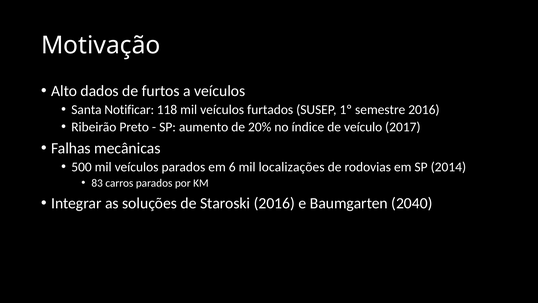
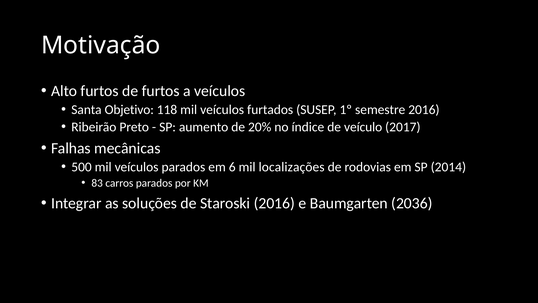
Alto dados: dados -> furtos
Notificar: Notificar -> Objetivo
2040: 2040 -> 2036
